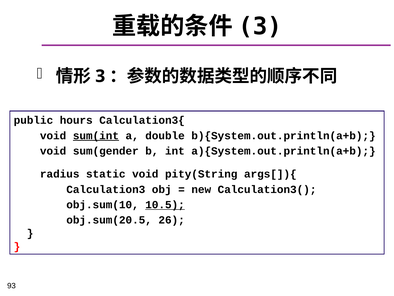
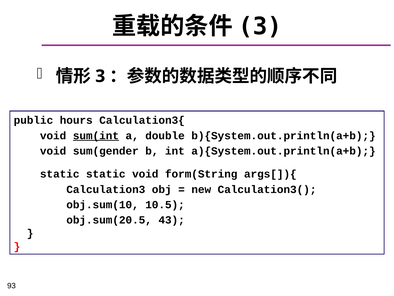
radius at (60, 174): radius -> static
pity(String: pity(String -> form(String
10.5 underline: present -> none
26: 26 -> 43
